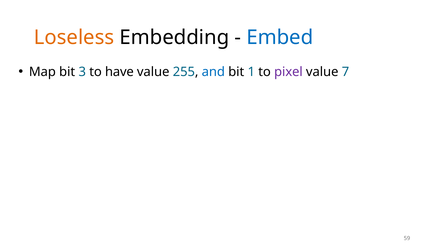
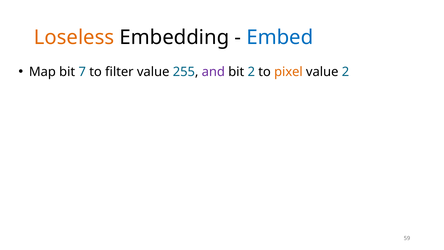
3: 3 -> 7
have: have -> filter
and colour: blue -> purple
bit 1: 1 -> 2
pixel colour: purple -> orange
value 7: 7 -> 2
